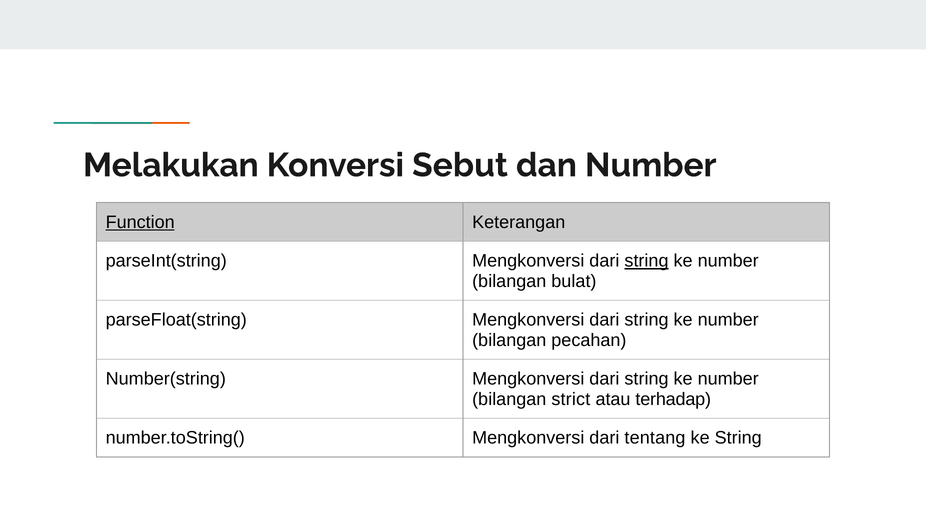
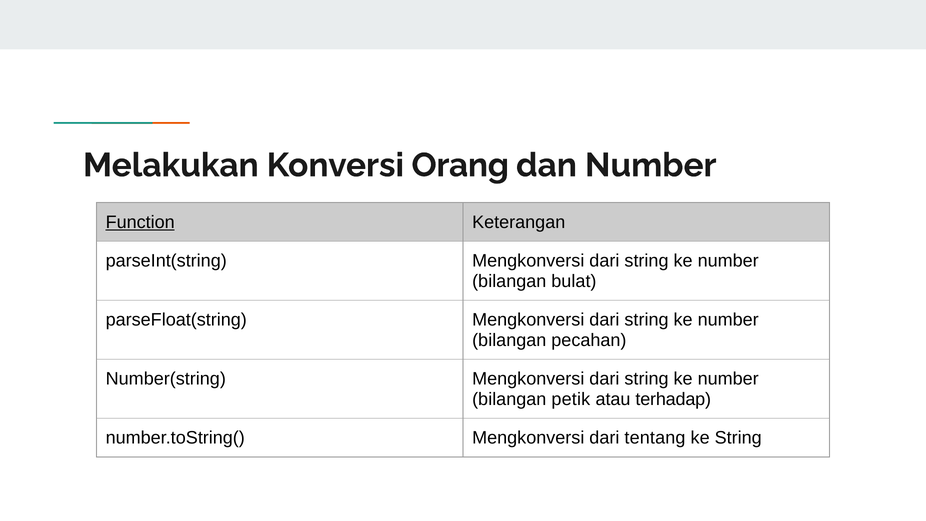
Sebut: Sebut -> Orang
string at (647, 261) underline: present -> none
strict: strict -> petik
